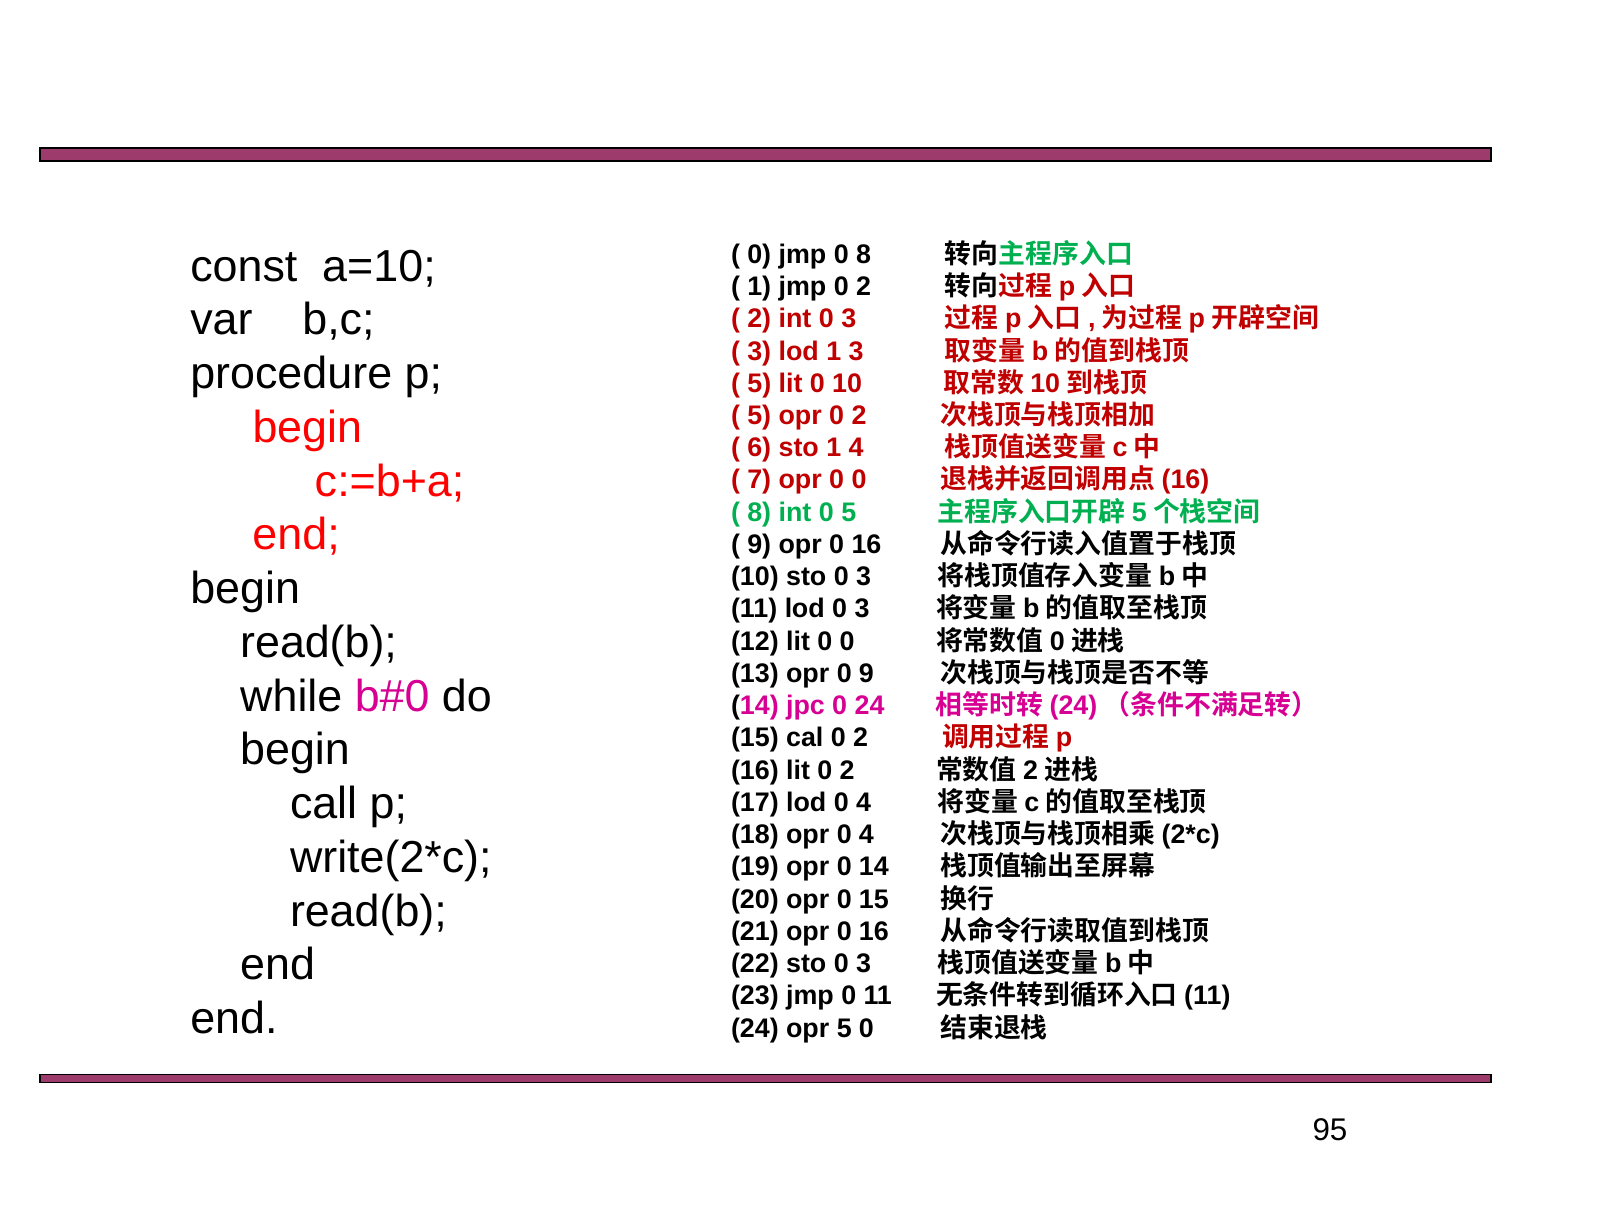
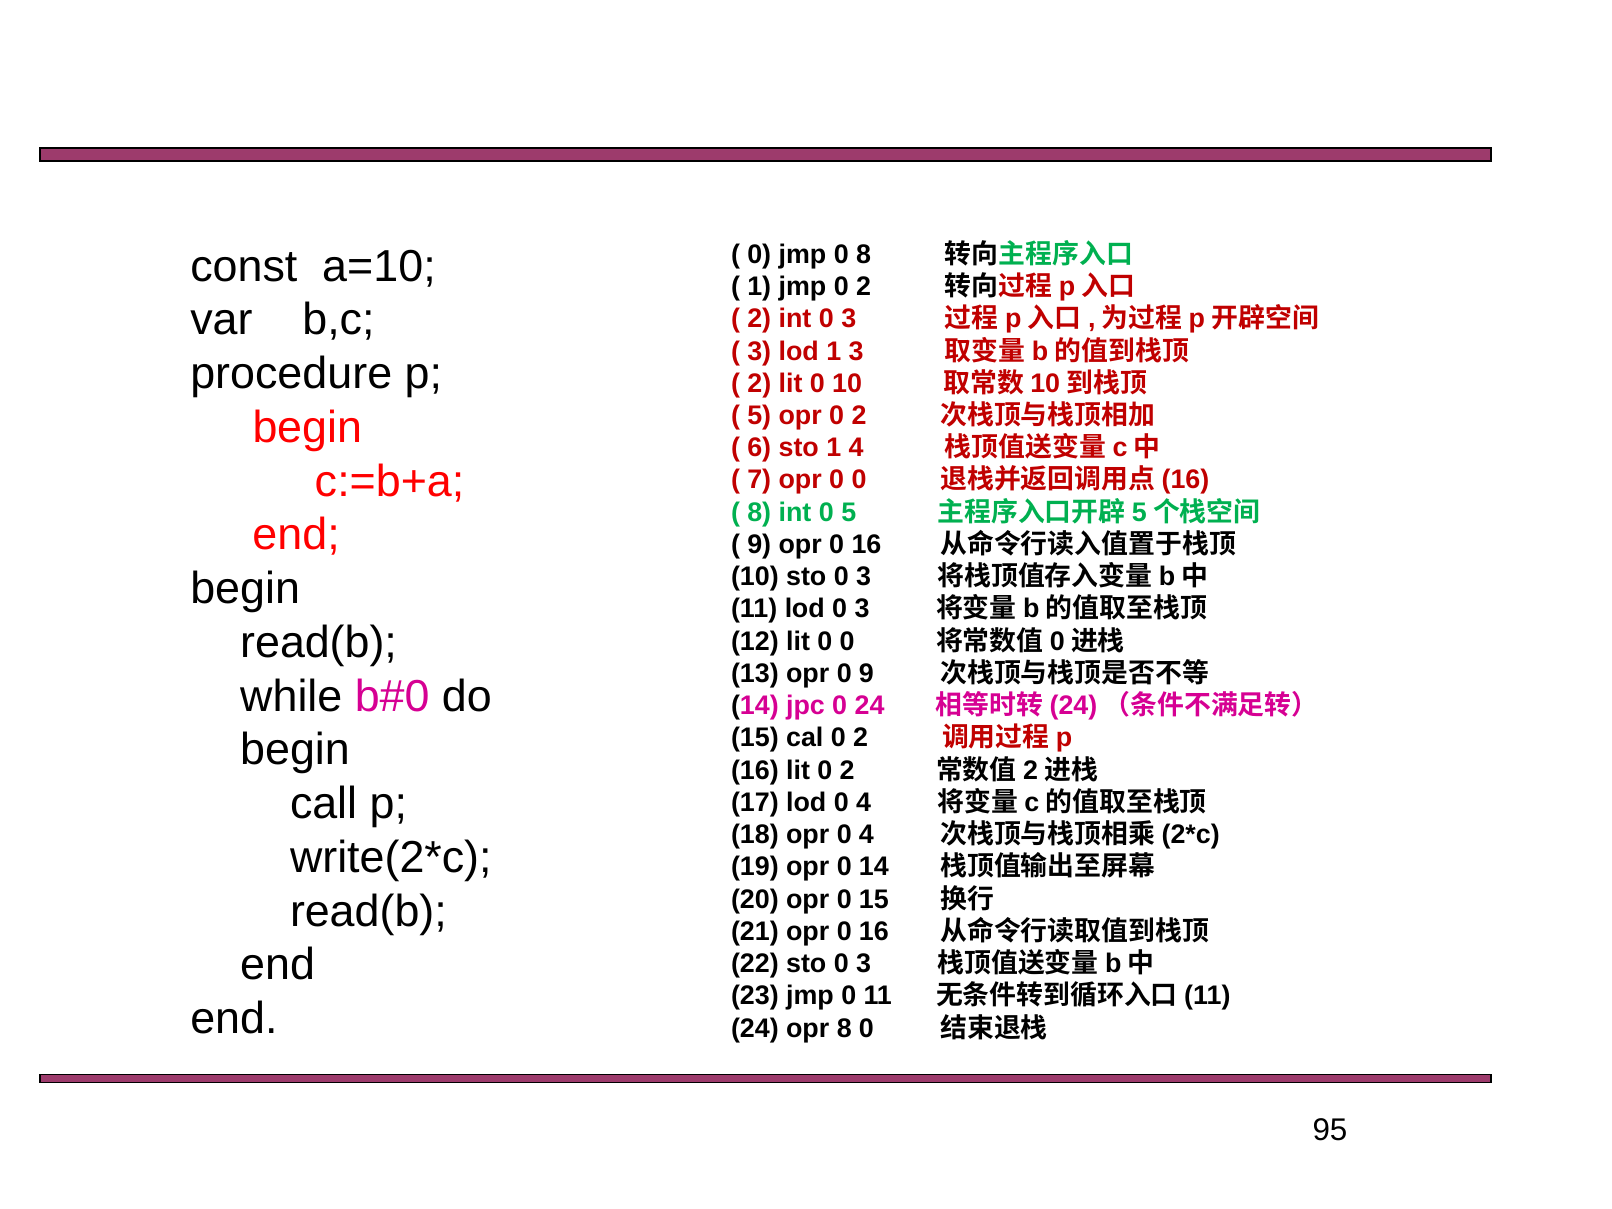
5 at (759, 383): 5 -> 2
opr 5: 5 -> 8
